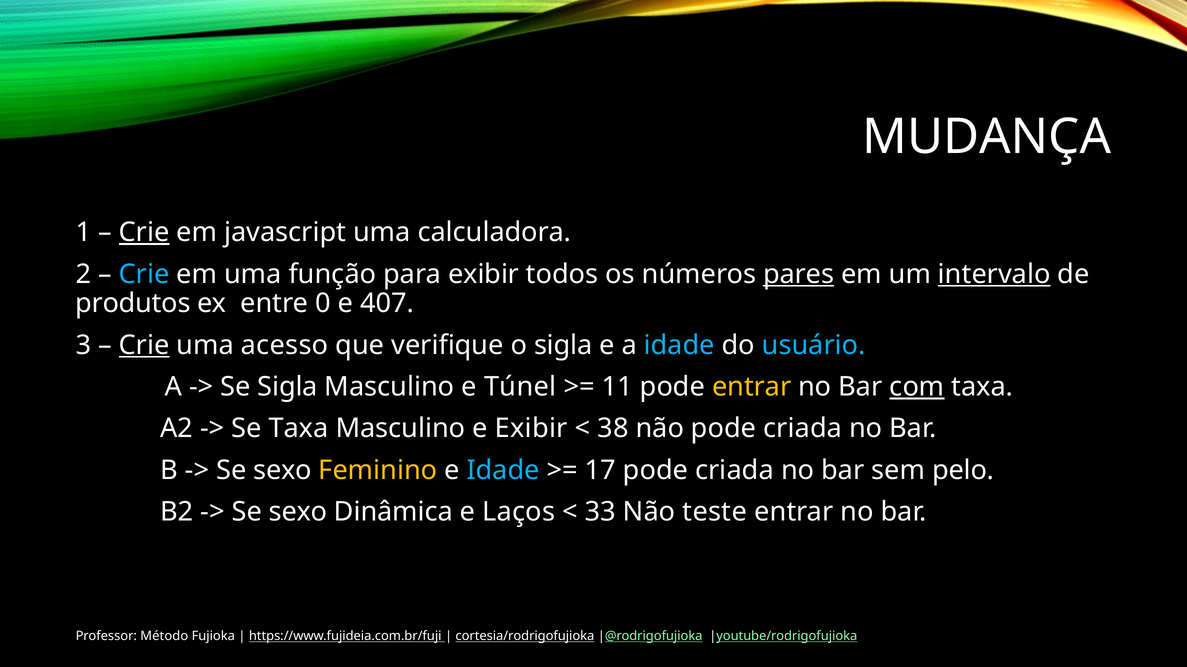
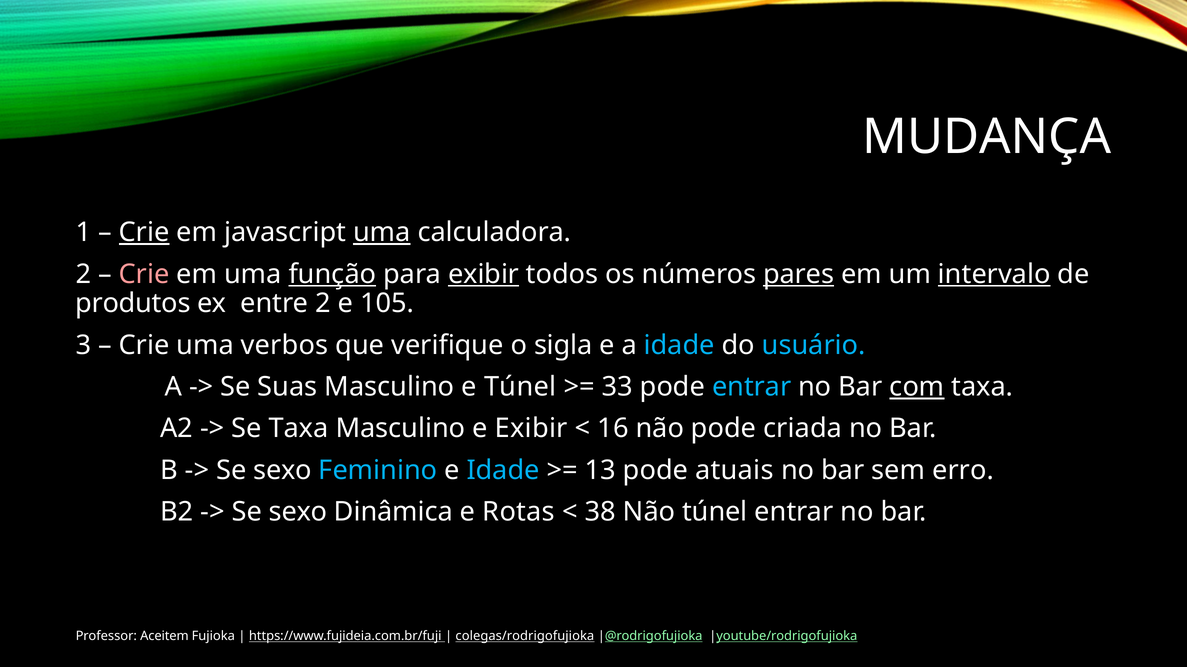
uma at (382, 233) underline: none -> present
Crie at (144, 274) colour: light blue -> pink
função underline: none -> present
exibir at (484, 274) underline: none -> present
entre 0: 0 -> 2
407: 407 -> 105
Crie at (144, 345) underline: present -> none
acesso: acesso -> verbos
Se Sigla: Sigla -> Suas
11: 11 -> 33
entrar at (752, 387) colour: yellow -> light blue
38: 38 -> 16
Feminino colour: yellow -> light blue
17: 17 -> 13
criada at (734, 471): criada -> atuais
pelo: pelo -> erro
Laços: Laços -> Rotas
33: 33 -> 38
Não teste: teste -> túnel
Método: Método -> Aceitem
cortesia/rodrigofujioka: cortesia/rodrigofujioka -> colegas/rodrigofujioka
